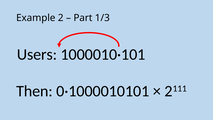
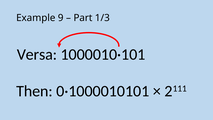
2: 2 -> 9
Users: Users -> Versa
